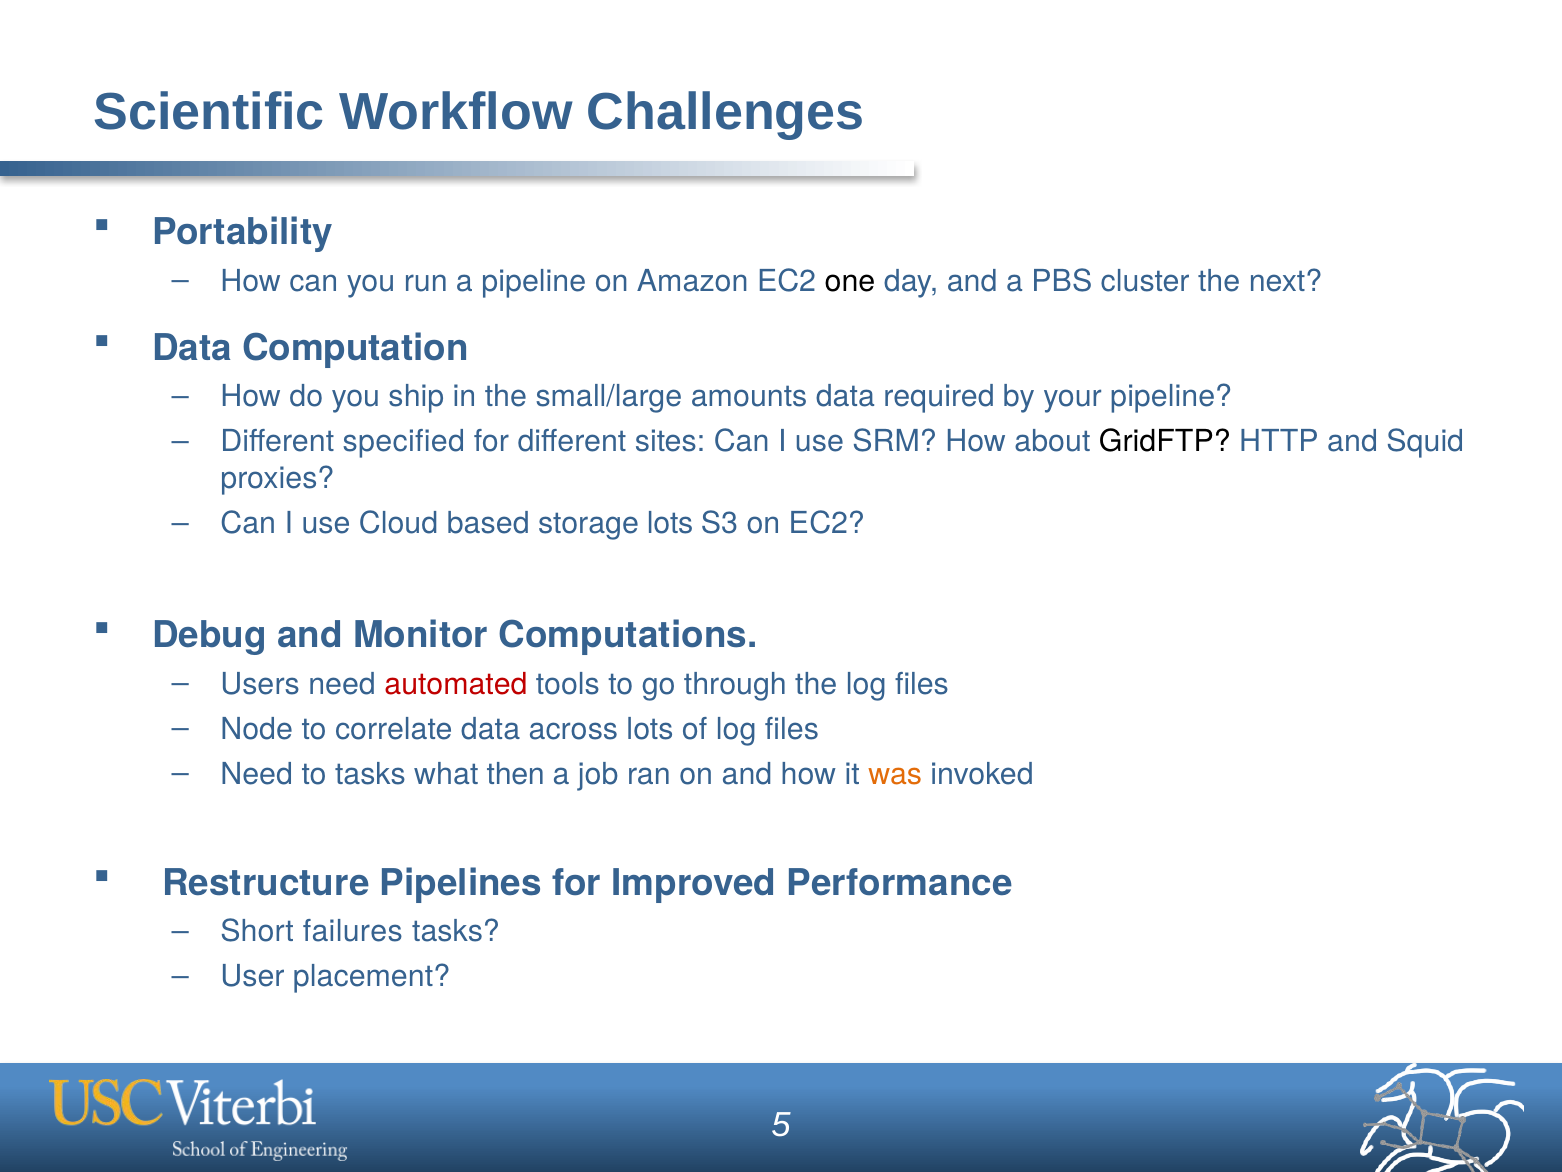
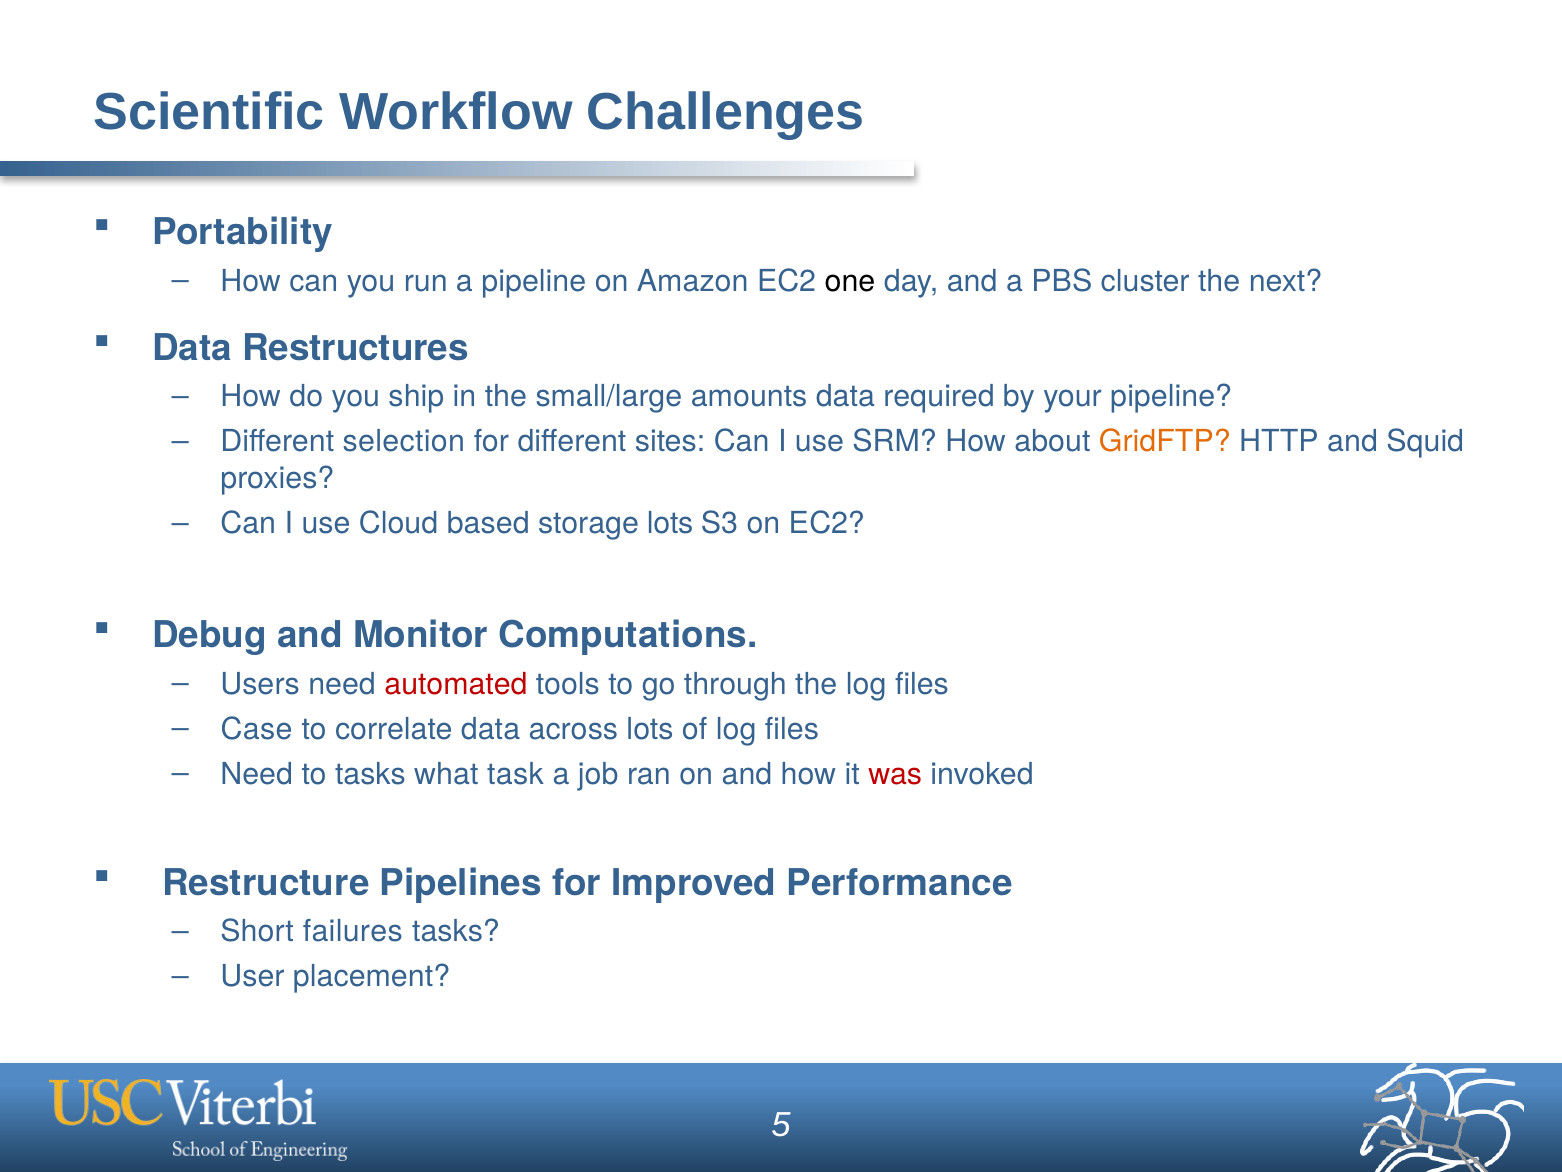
Computation: Computation -> Restructures
specified: specified -> selection
GridFTP colour: black -> orange
Node: Node -> Case
then: then -> task
was colour: orange -> red
